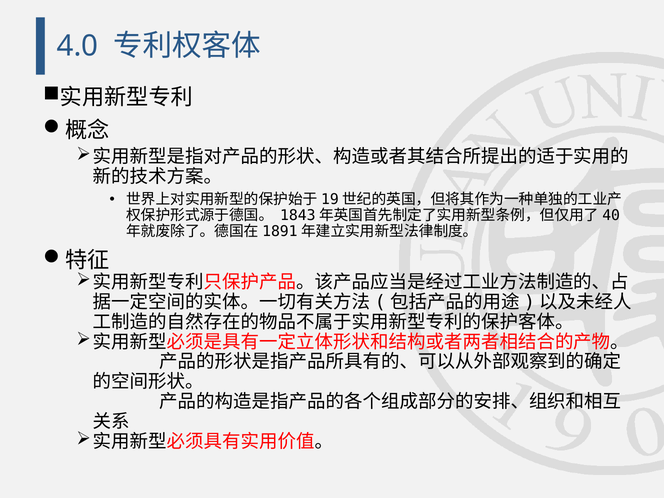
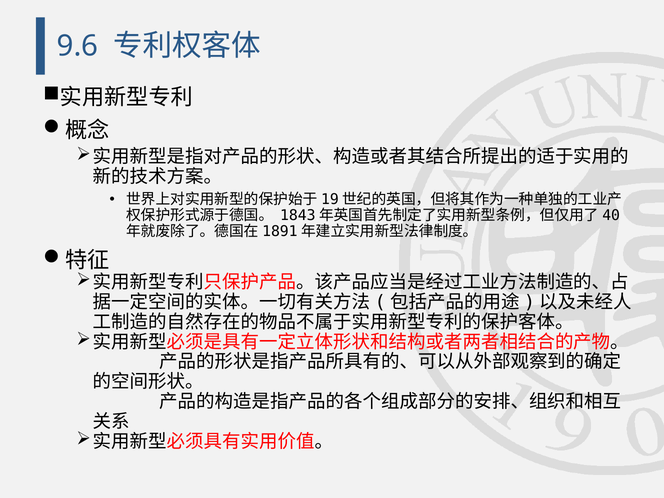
4.0: 4.0 -> 9.6
